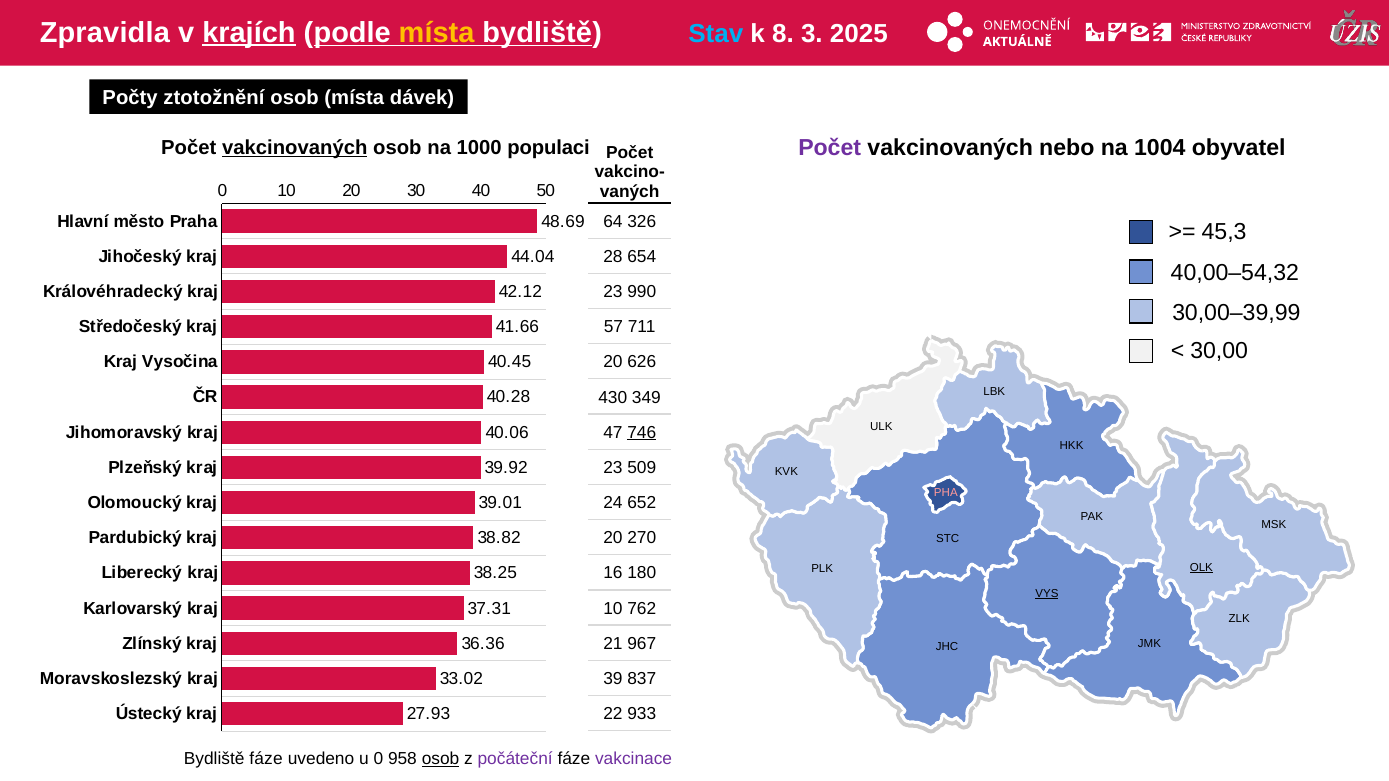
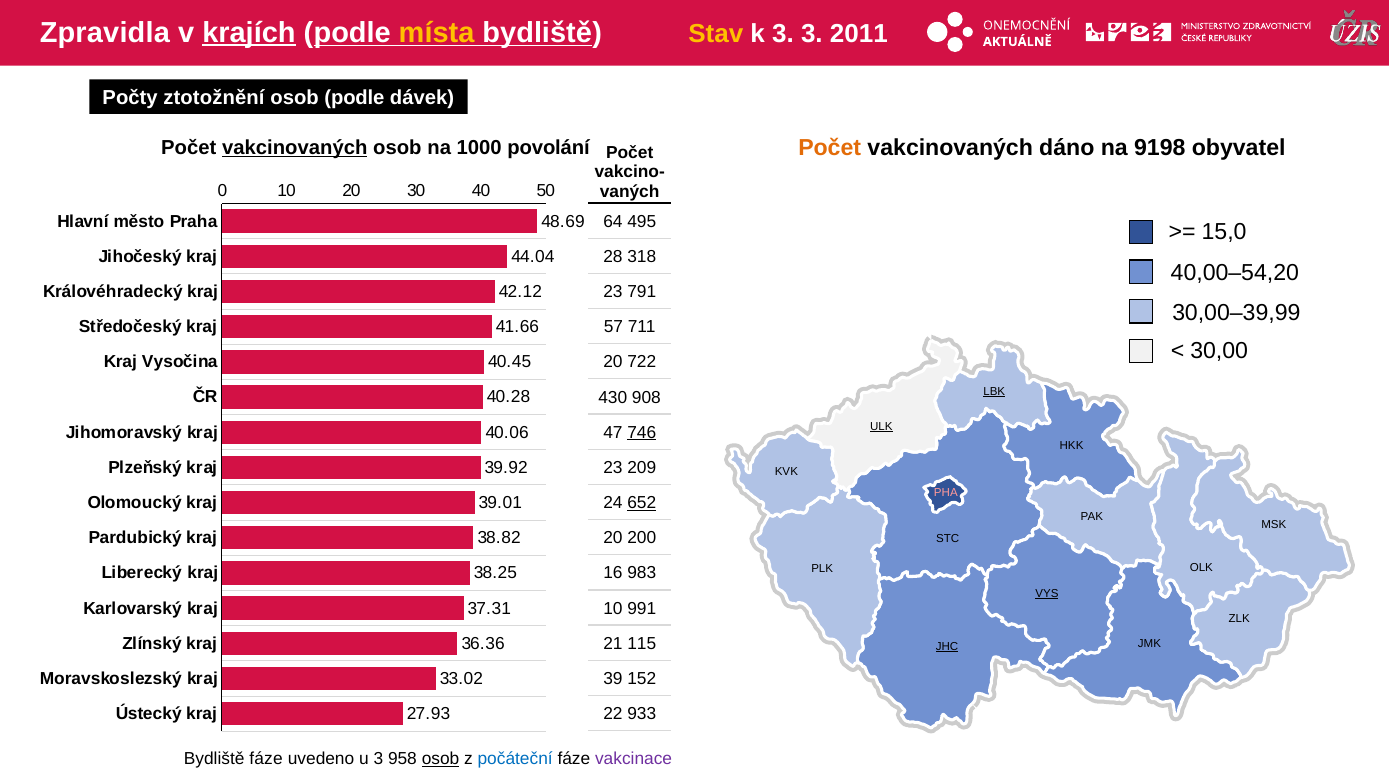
Stav colour: light blue -> yellow
k 8: 8 -> 3
2025: 2025 -> 2011
osob místa: místa -> podle
Počet at (830, 148) colour: purple -> orange
nebo: nebo -> dáno
1004: 1004 -> 9198
populaci: populaci -> povolání
326: 326 -> 495
45,3: 45,3 -> 15,0
654: 654 -> 318
40,00–54,32: 40,00–54,32 -> 40,00–54,20
990: 990 -> 791
626: 626 -> 722
LBK underline: none -> present
349: 349 -> 908
ULK underline: none -> present
509: 509 -> 209
652 underline: none -> present
270: 270 -> 200
OLK underline: present -> none
180: 180 -> 983
762: 762 -> 991
967: 967 -> 115
JHC underline: none -> present
837: 837 -> 152
u 0: 0 -> 3
počáteční colour: purple -> blue
